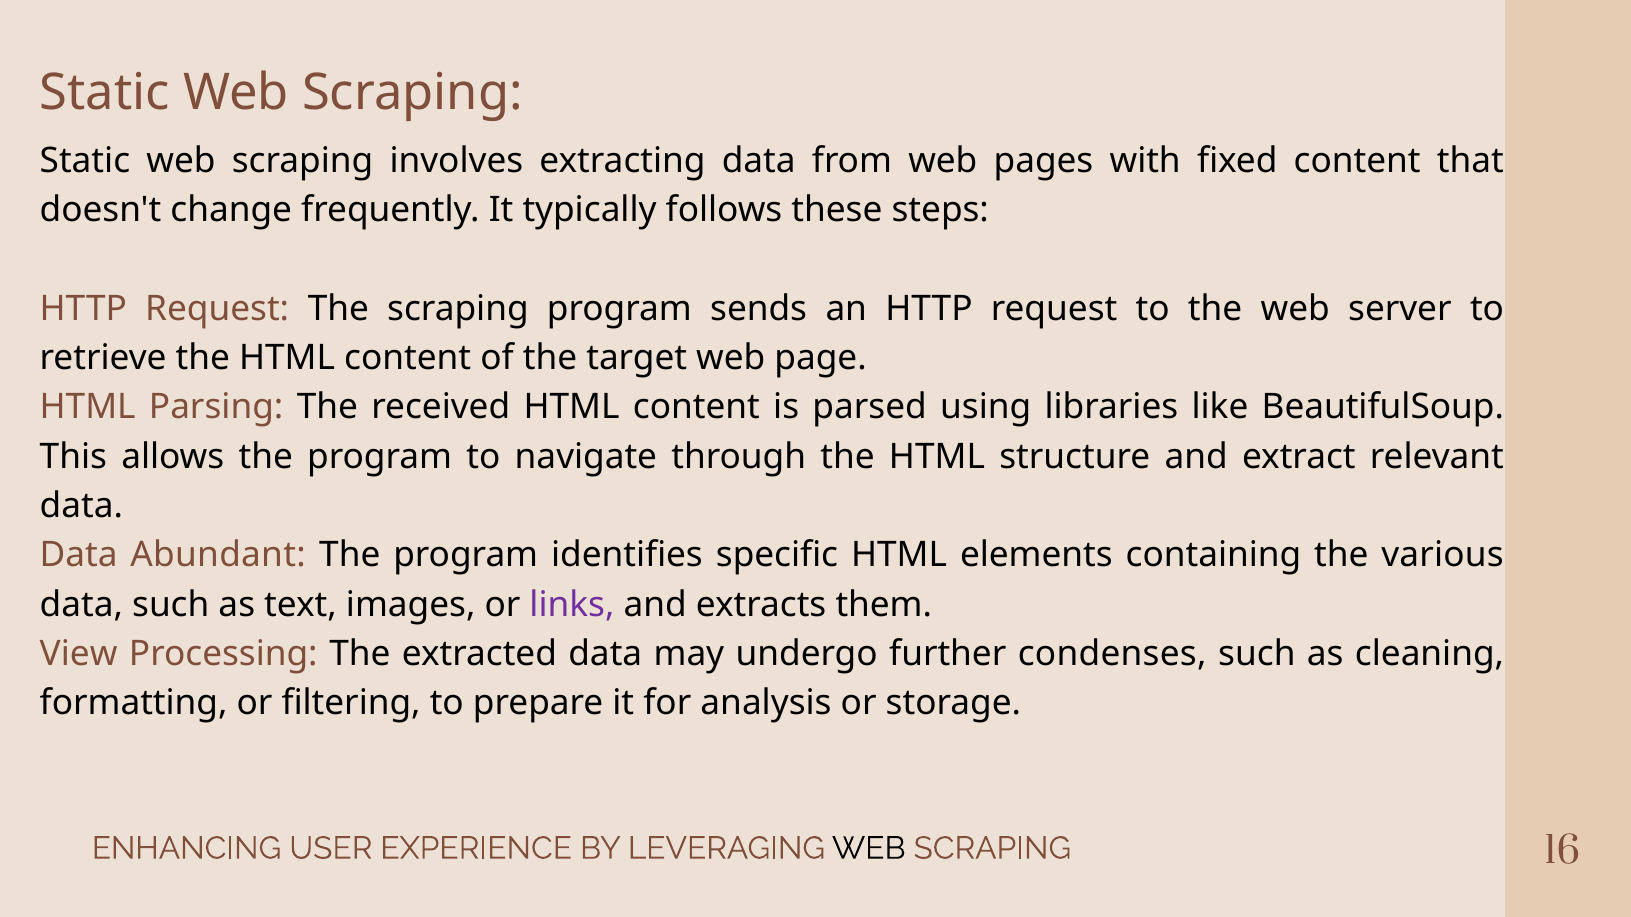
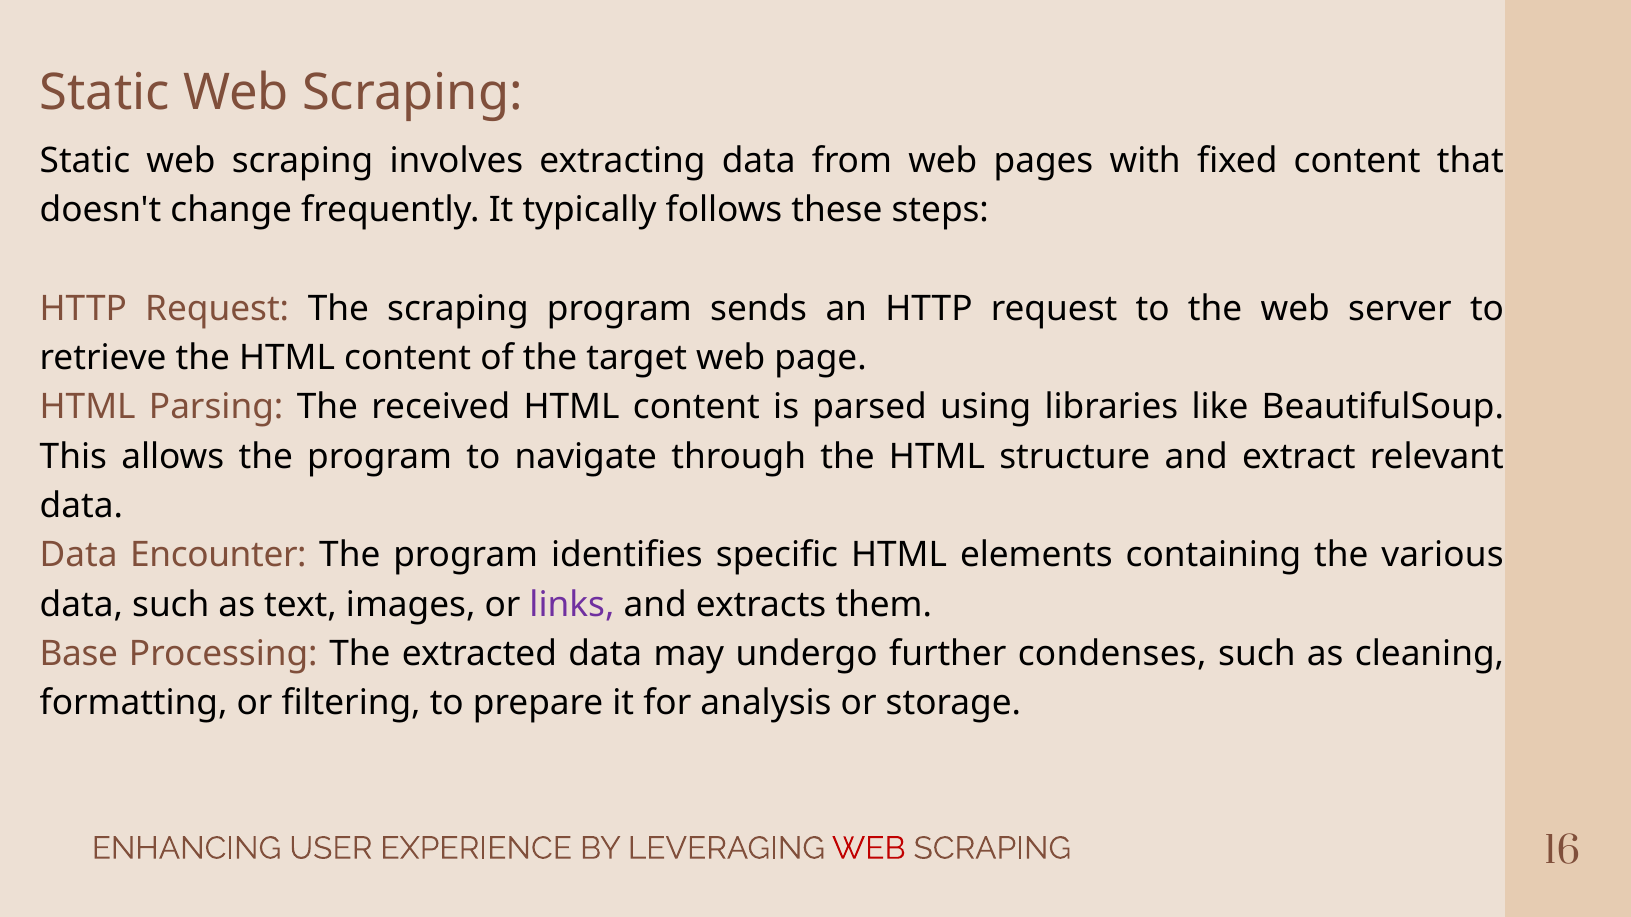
Abundant: Abundant -> Encounter
View: View -> Base
WEB at (869, 849) colour: black -> red
